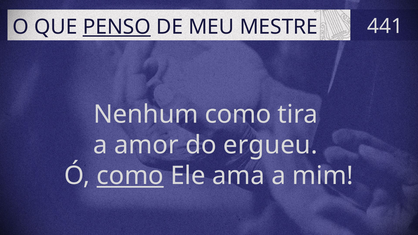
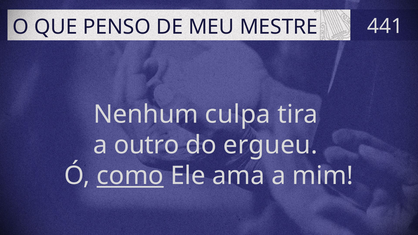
PENSO underline: present -> none
Nenhum como: como -> culpa
amor: amor -> outro
